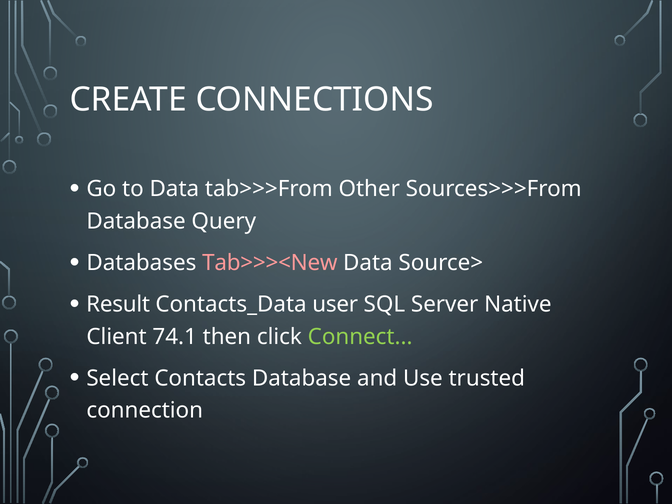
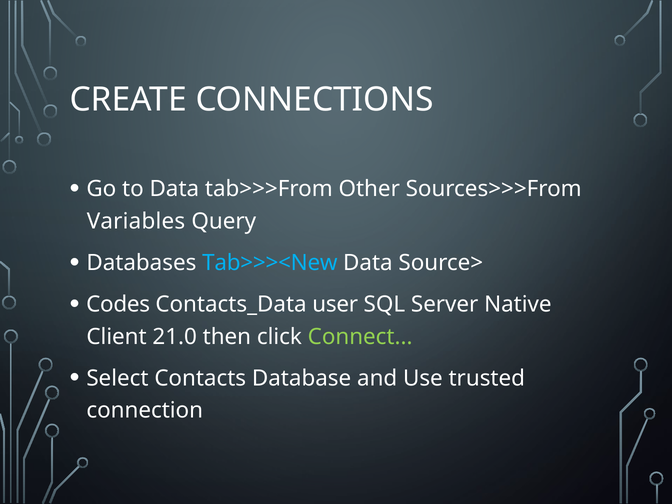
Database at (136, 221): Database -> Variables
Tab>>><New colour: pink -> light blue
Result: Result -> Codes
74.1: 74.1 -> 21.0
